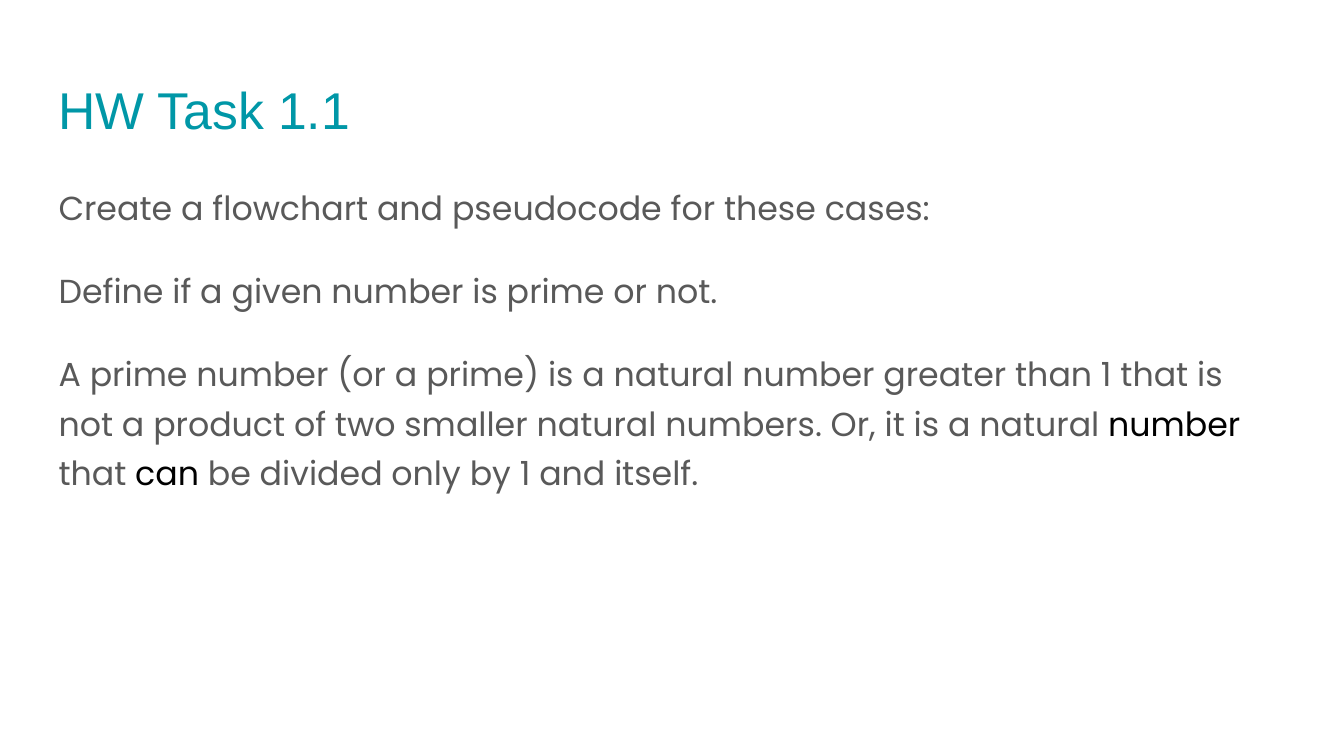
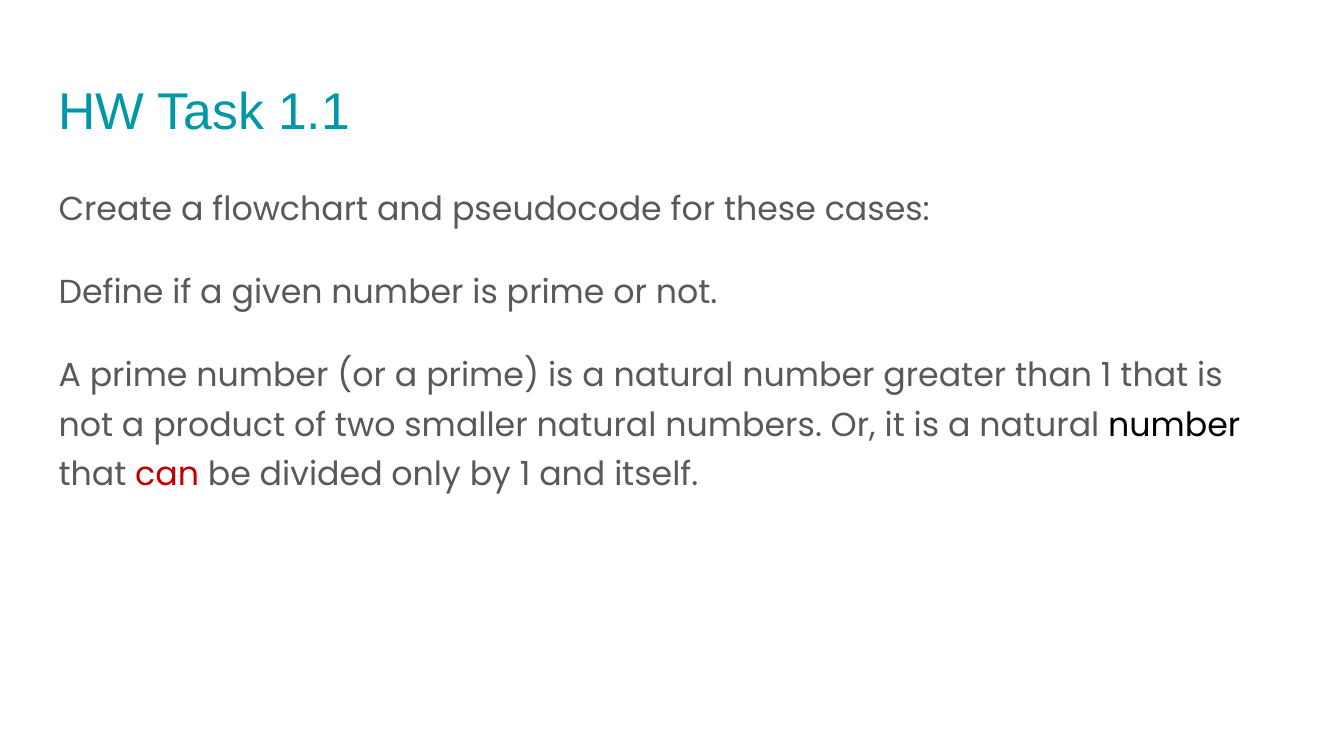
can colour: black -> red
